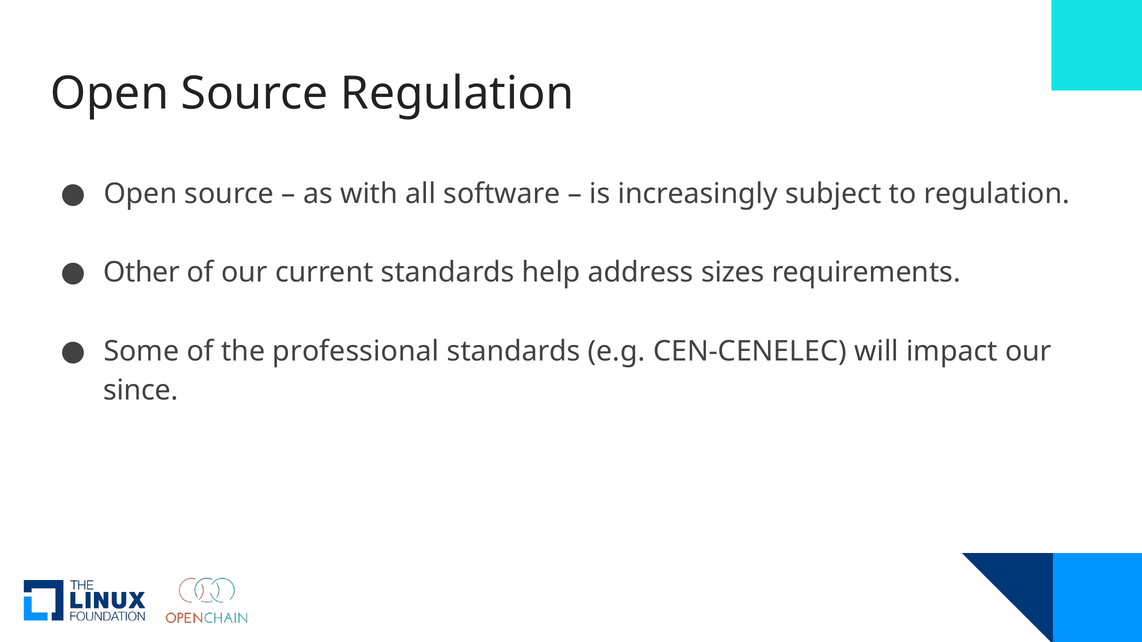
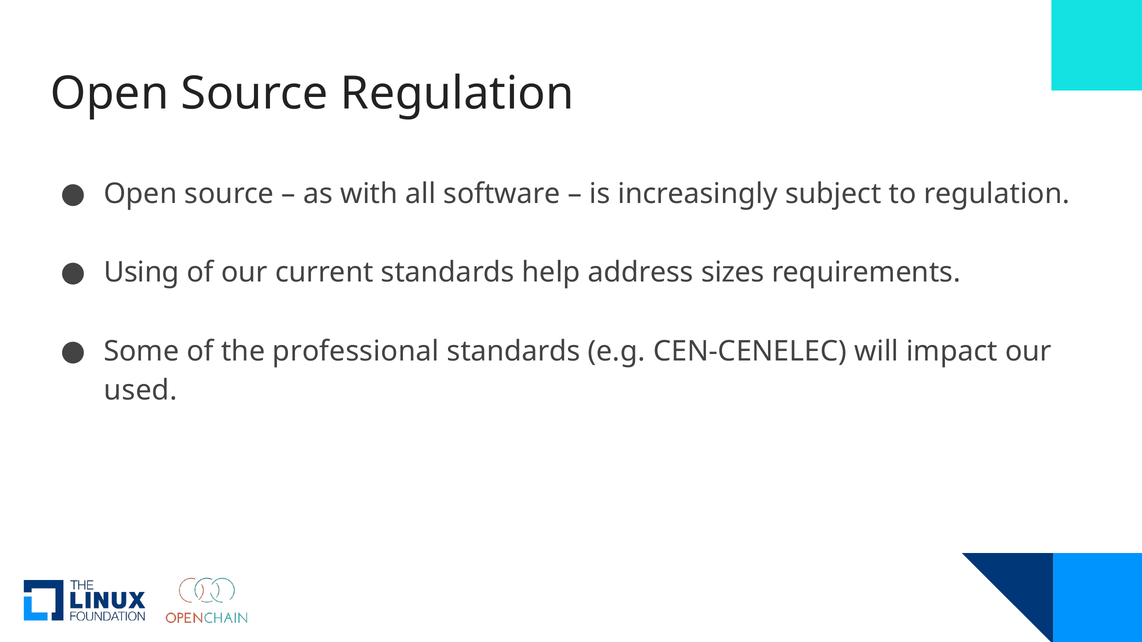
Other: Other -> Using
since: since -> used
